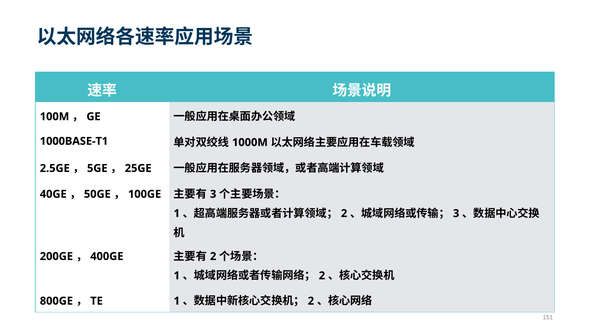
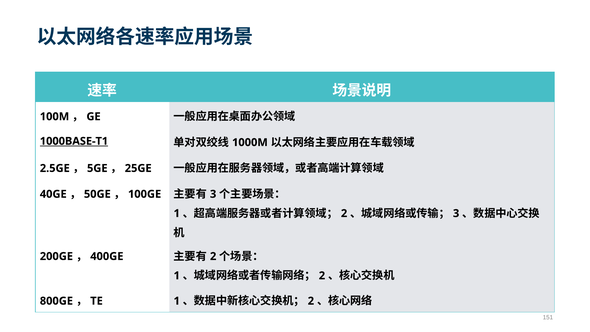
1000BASE-T1 underline: none -> present
